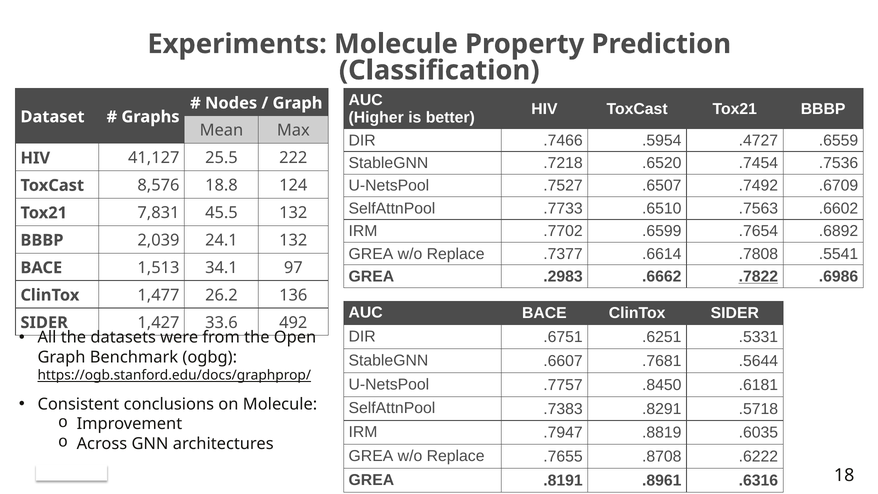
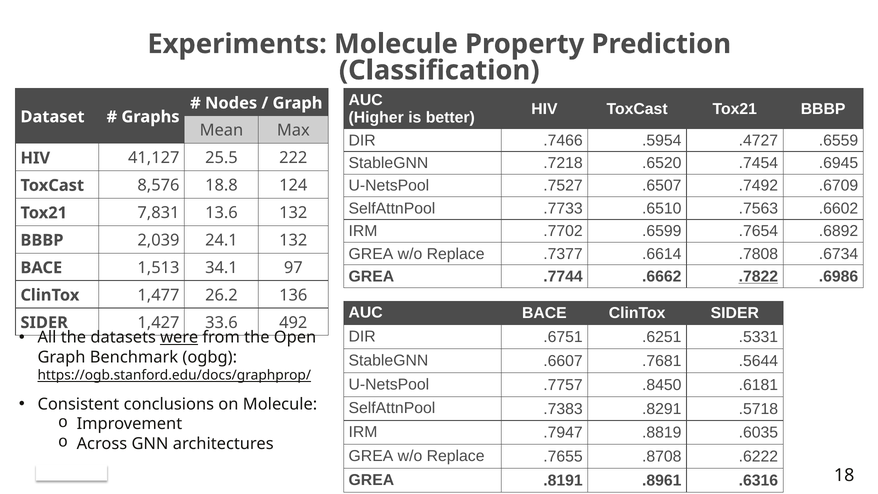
.7536: .7536 -> .6945
45.5: 45.5 -> 13.6
.5541: .5541 -> .6734
.2983: .2983 -> .7744
were underline: none -> present
